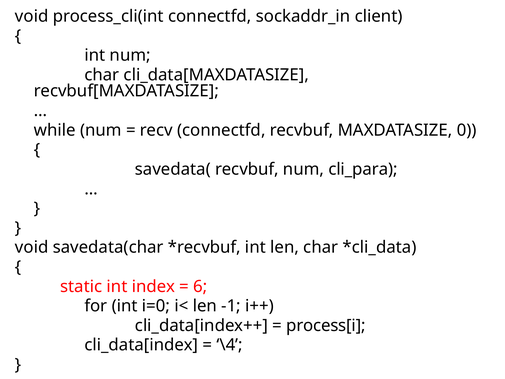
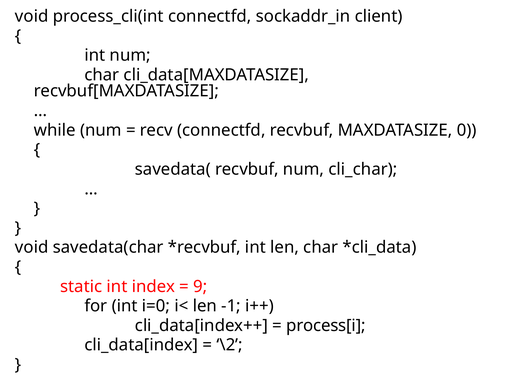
cli_para: cli_para -> cli_char
6: 6 -> 9
\4: \4 -> \2
